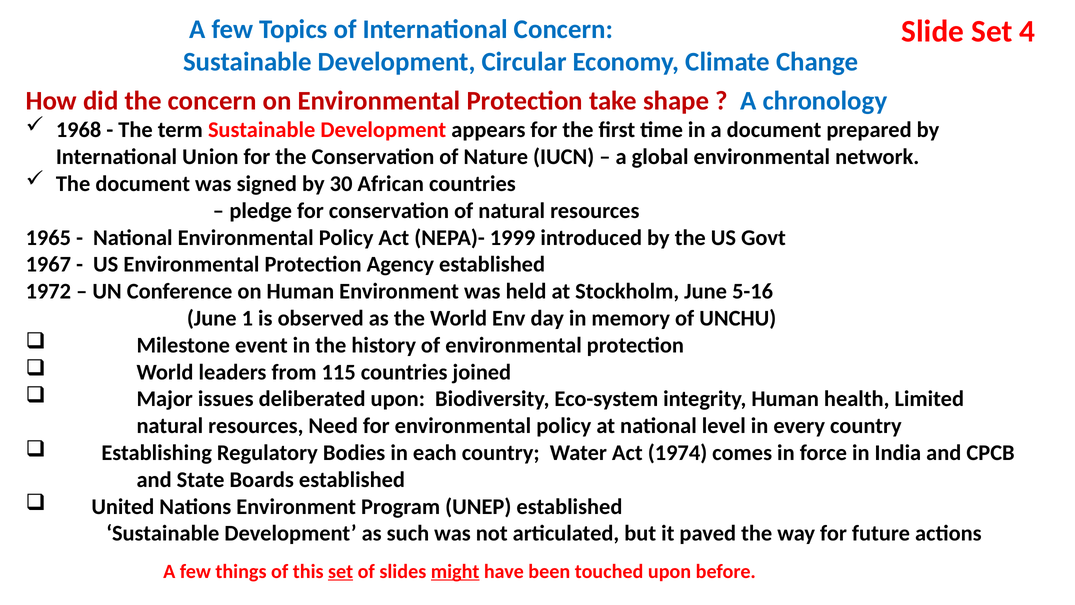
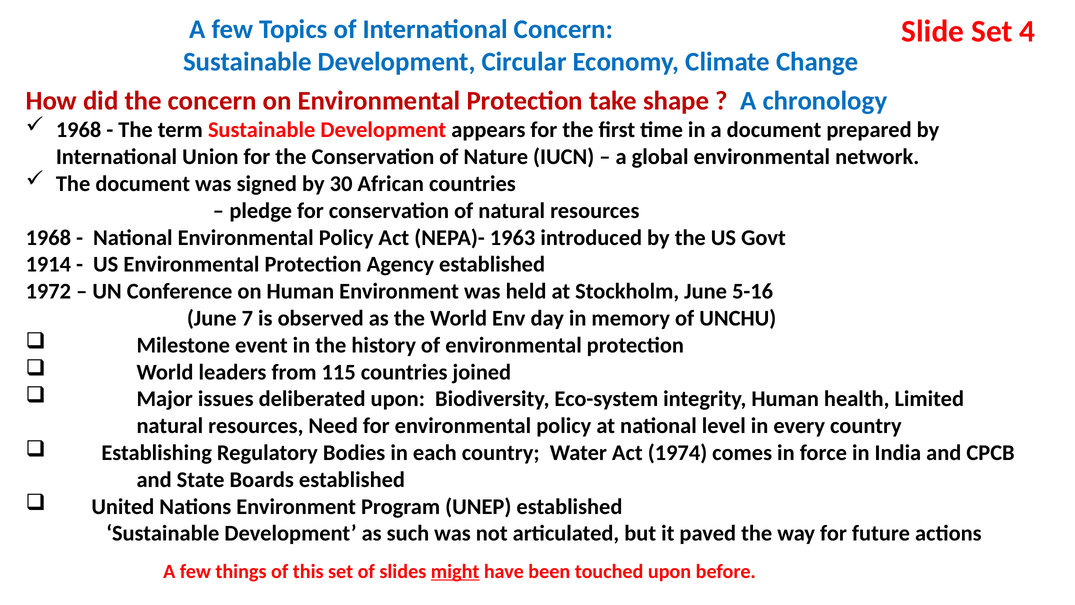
1965 at (48, 237): 1965 -> 1968
1999: 1999 -> 1963
1967: 1967 -> 1914
1: 1 -> 7
set at (341, 571) underline: present -> none
